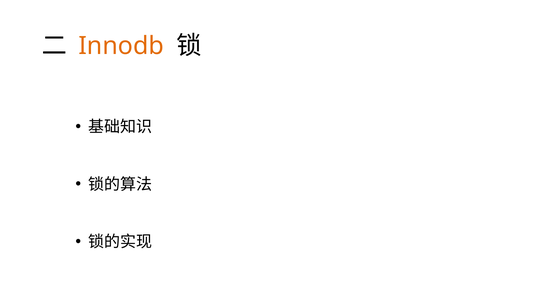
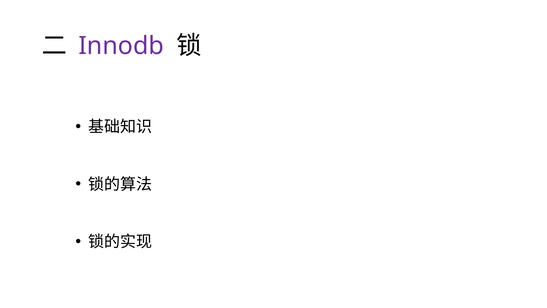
Innodb colour: orange -> purple
